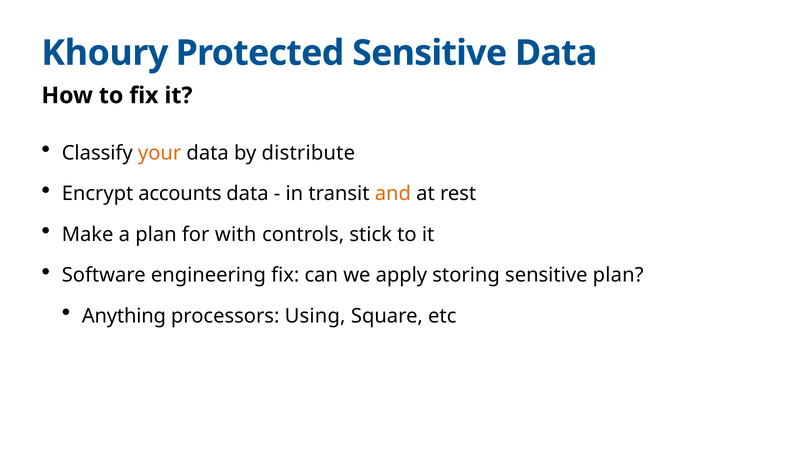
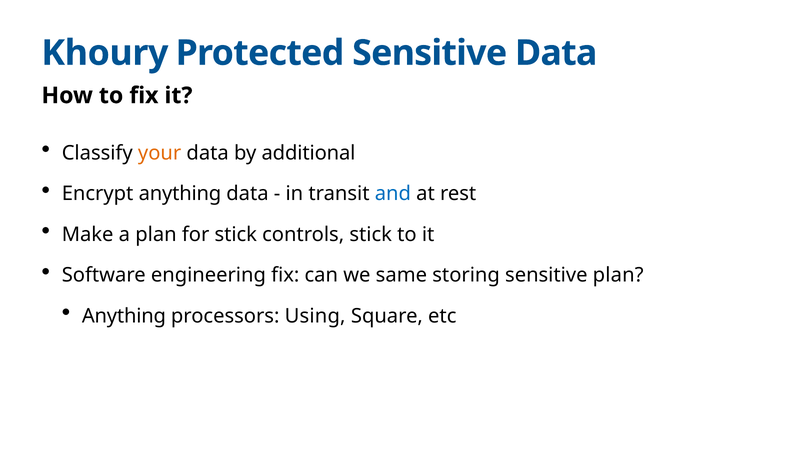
distribute: distribute -> additional
Encrypt accounts: accounts -> anything
and colour: orange -> blue
for with: with -> stick
apply: apply -> same
